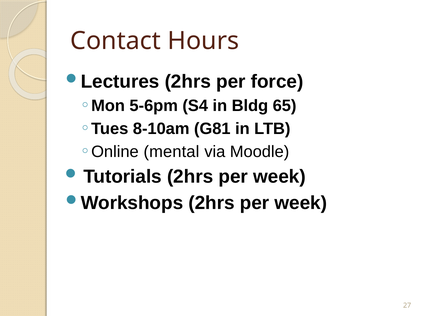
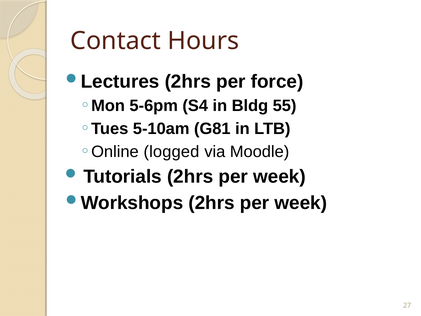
65: 65 -> 55
8-10am: 8-10am -> 5-10am
mental: mental -> logged
